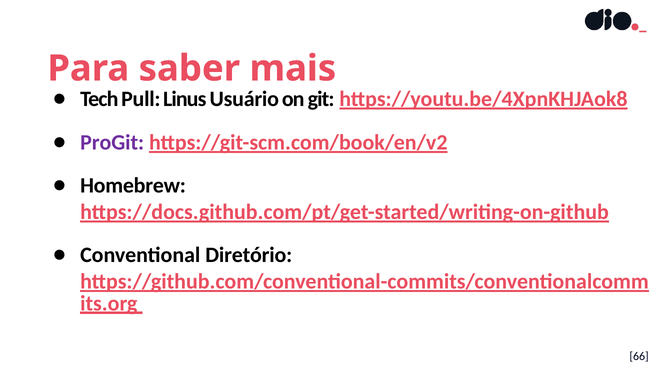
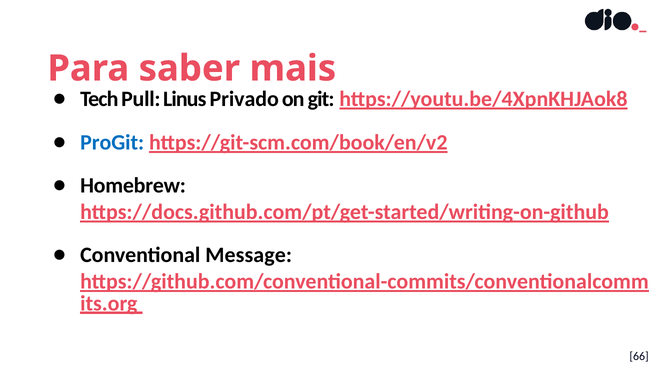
Usuário: Usuário -> Privado
ProGit colour: purple -> blue
Diretório: Diretório -> Message
